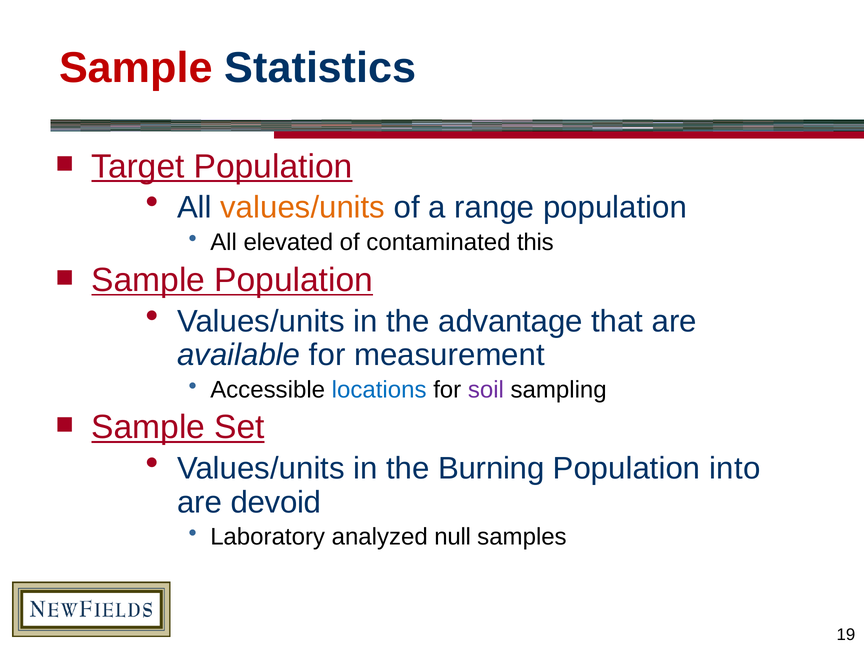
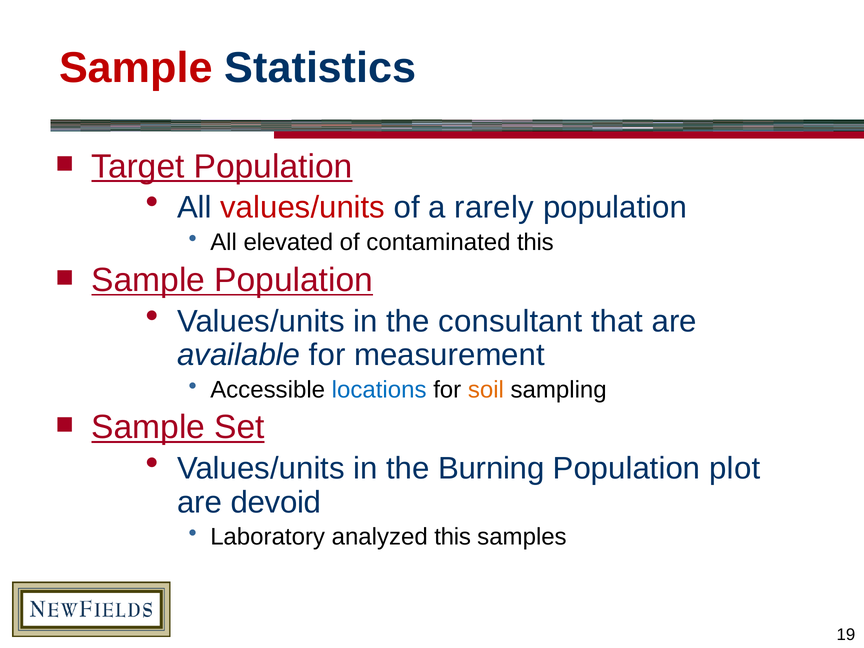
values/units at (303, 208) colour: orange -> red
range: range -> rarely
advantage: advantage -> consultant
soil colour: purple -> orange
into: into -> plot
analyzed null: null -> this
